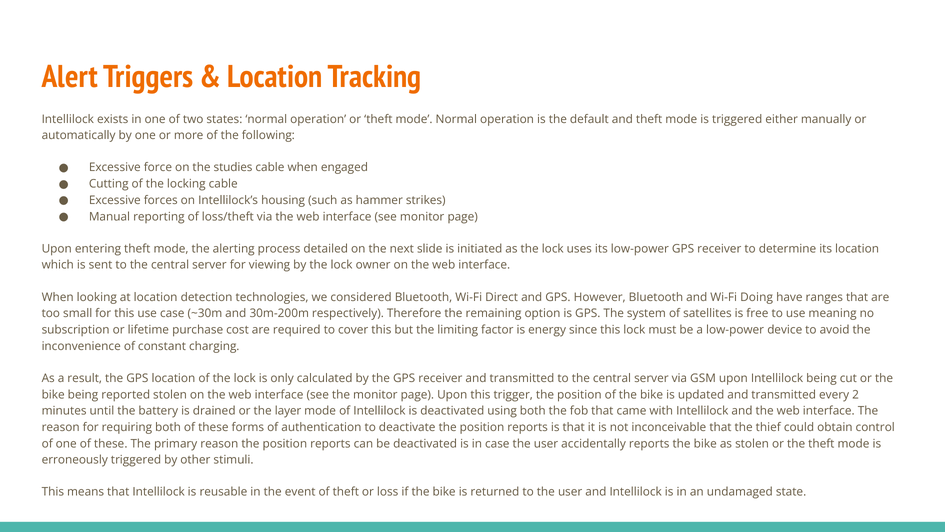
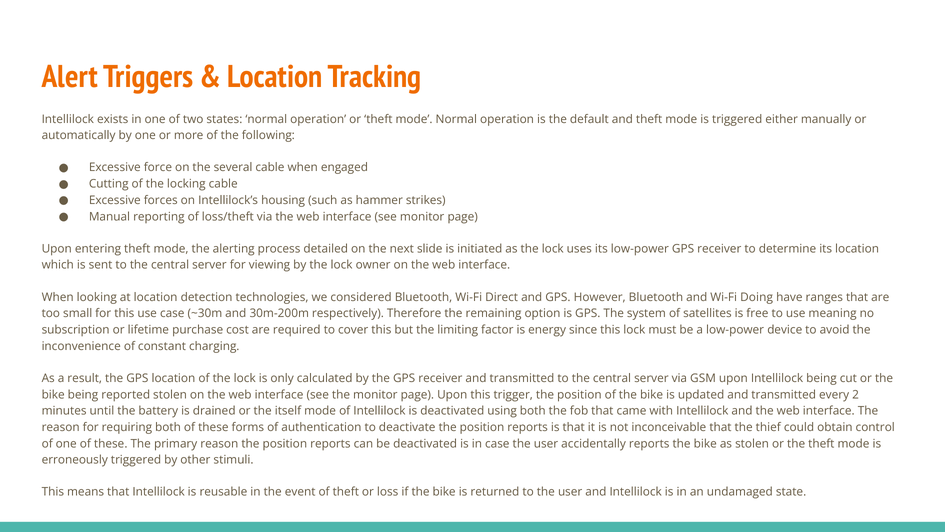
studies: studies -> several
layer: layer -> itself
